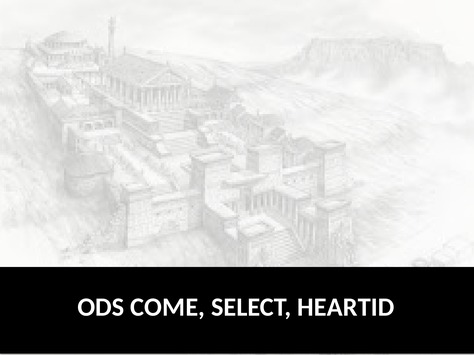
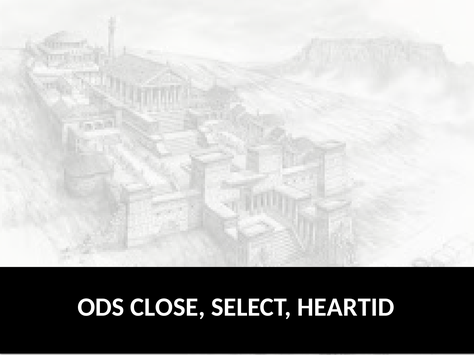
COME: COME -> CLOSE
